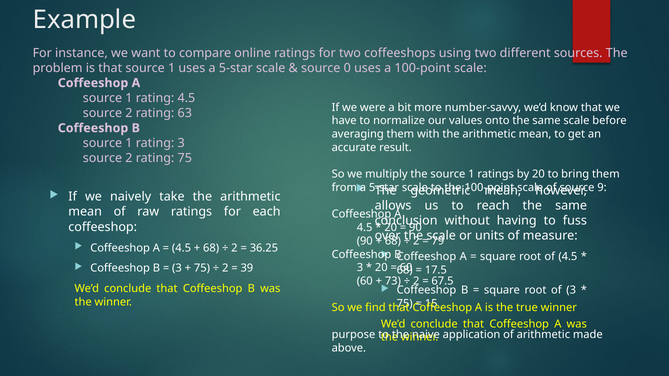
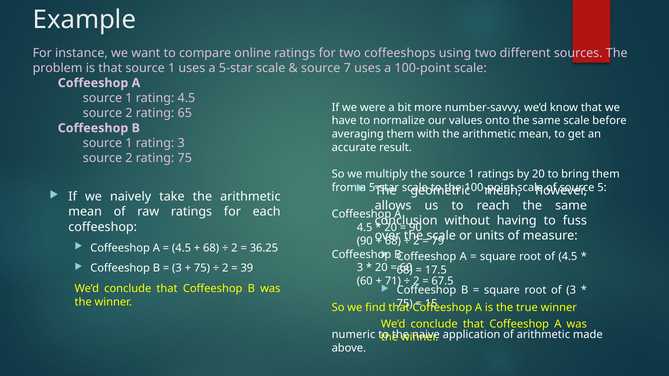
0: 0 -> 7
63: 63 -> 65
9: 9 -> 5
73: 73 -> 71
purpose: purpose -> numeric
